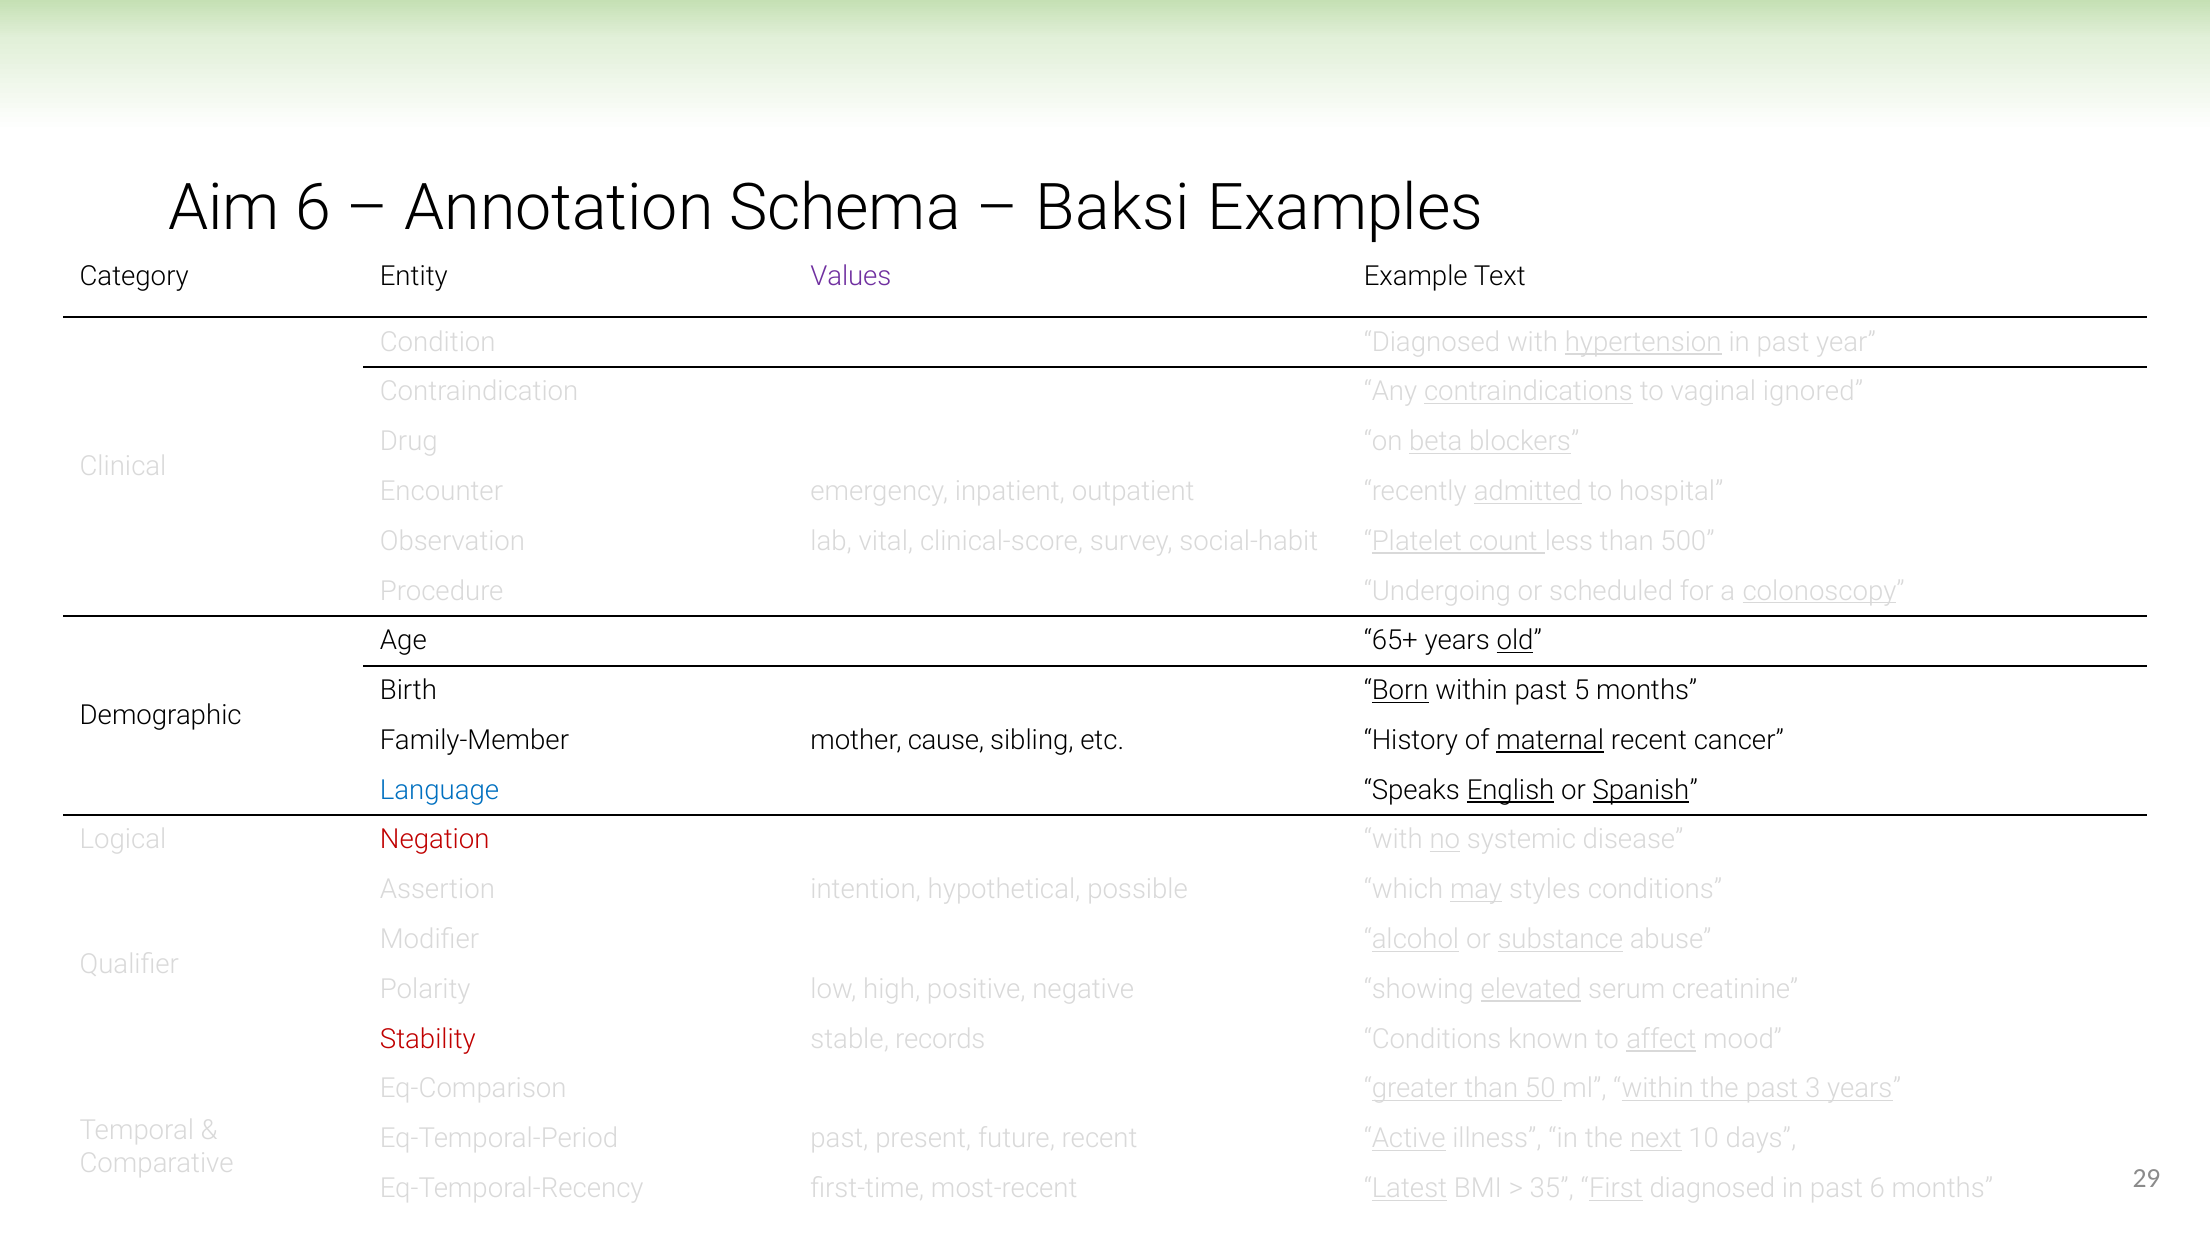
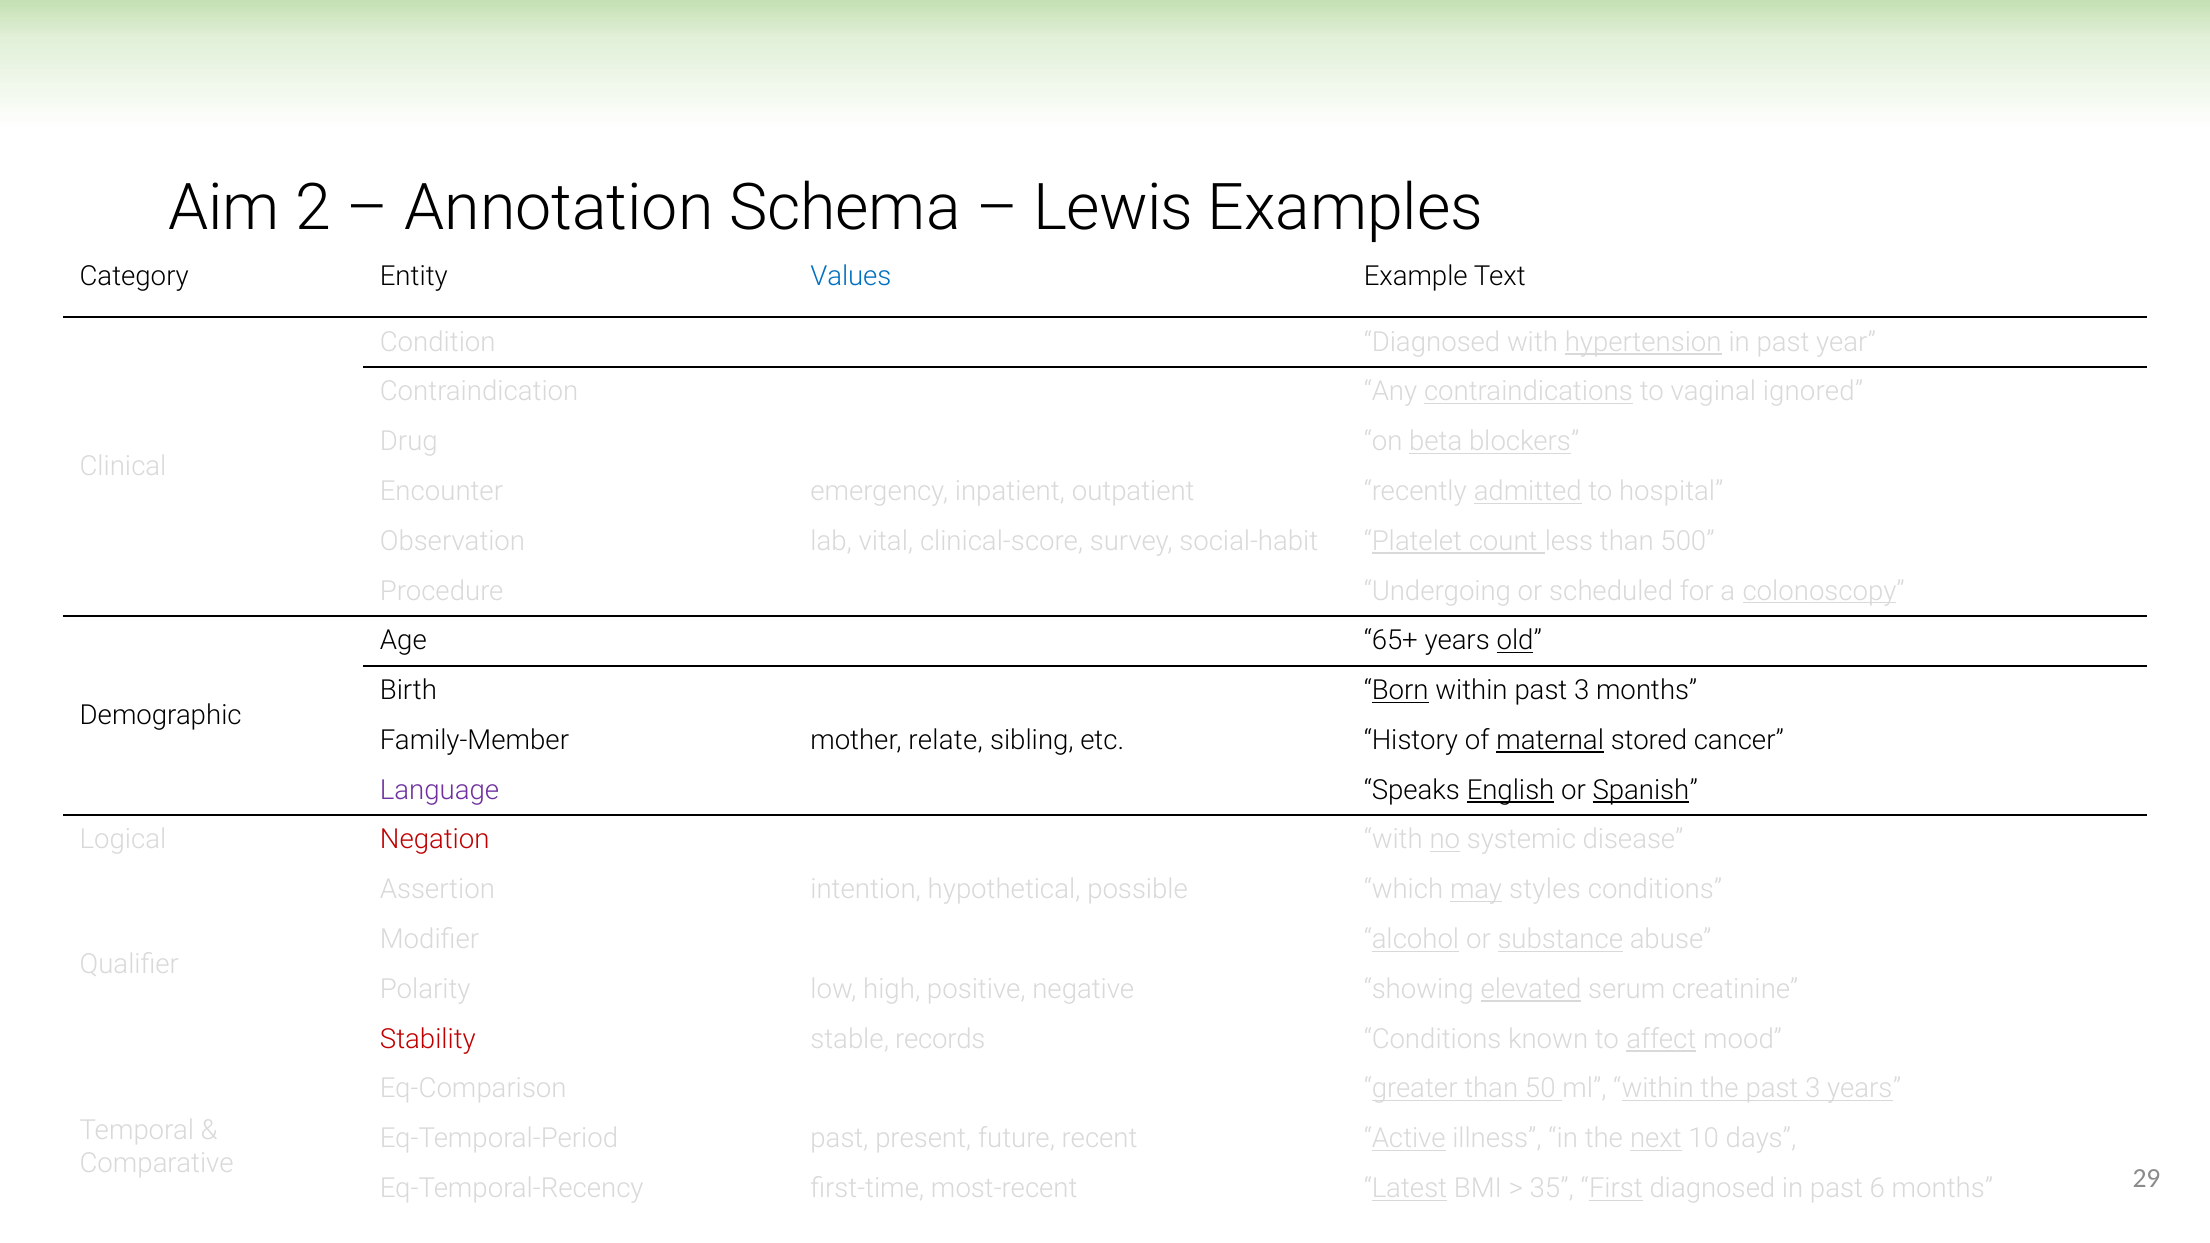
Aim 6: 6 -> 2
Baksi: Baksi -> Lewis
Values colour: purple -> blue
within past 5: 5 -> 3
cause: cause -> relate
maternal recent: recent -> stored
Language colour: blue -> purple
